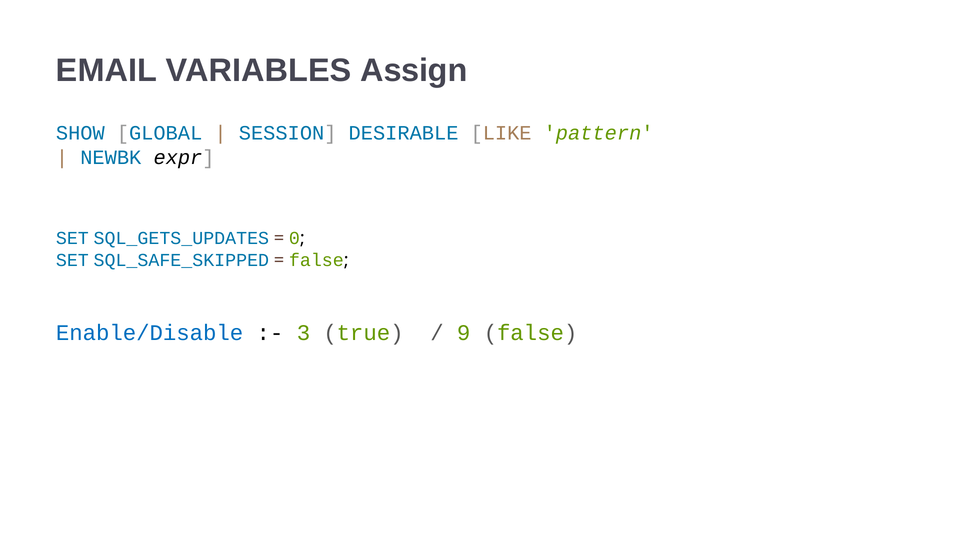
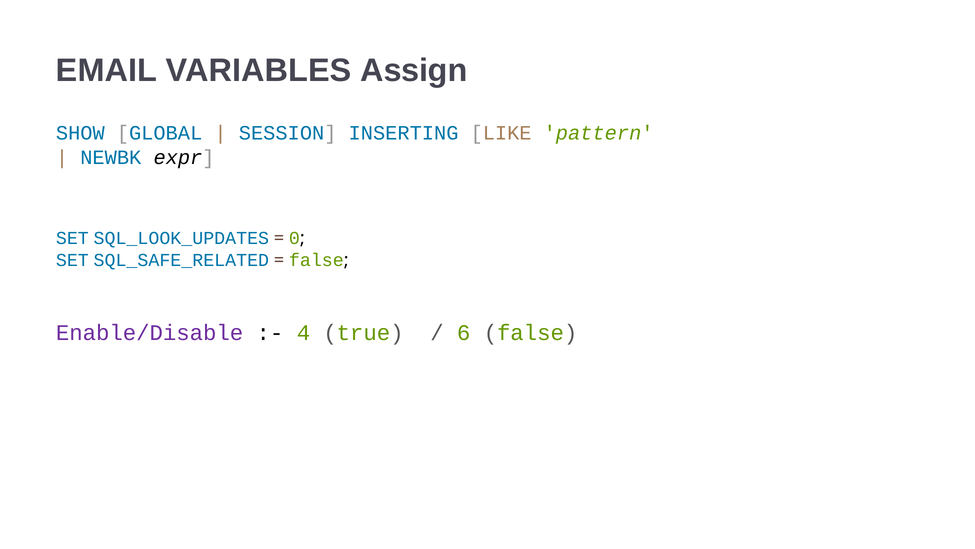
DESIRABLE: DESIRABLE -> INSERTING
SQL_GETS_UPDATES: SQL_GETS_UPDATES -> SQL_LOOK_UPDATES
SQL_SAFE_SKIPPED: SQL_SAFE_SKIPPED -> SQL_SAFE_RELATED
Enable/Disable colour: blue -> purple
3: 3 -> 4
9: 9 -> 6
